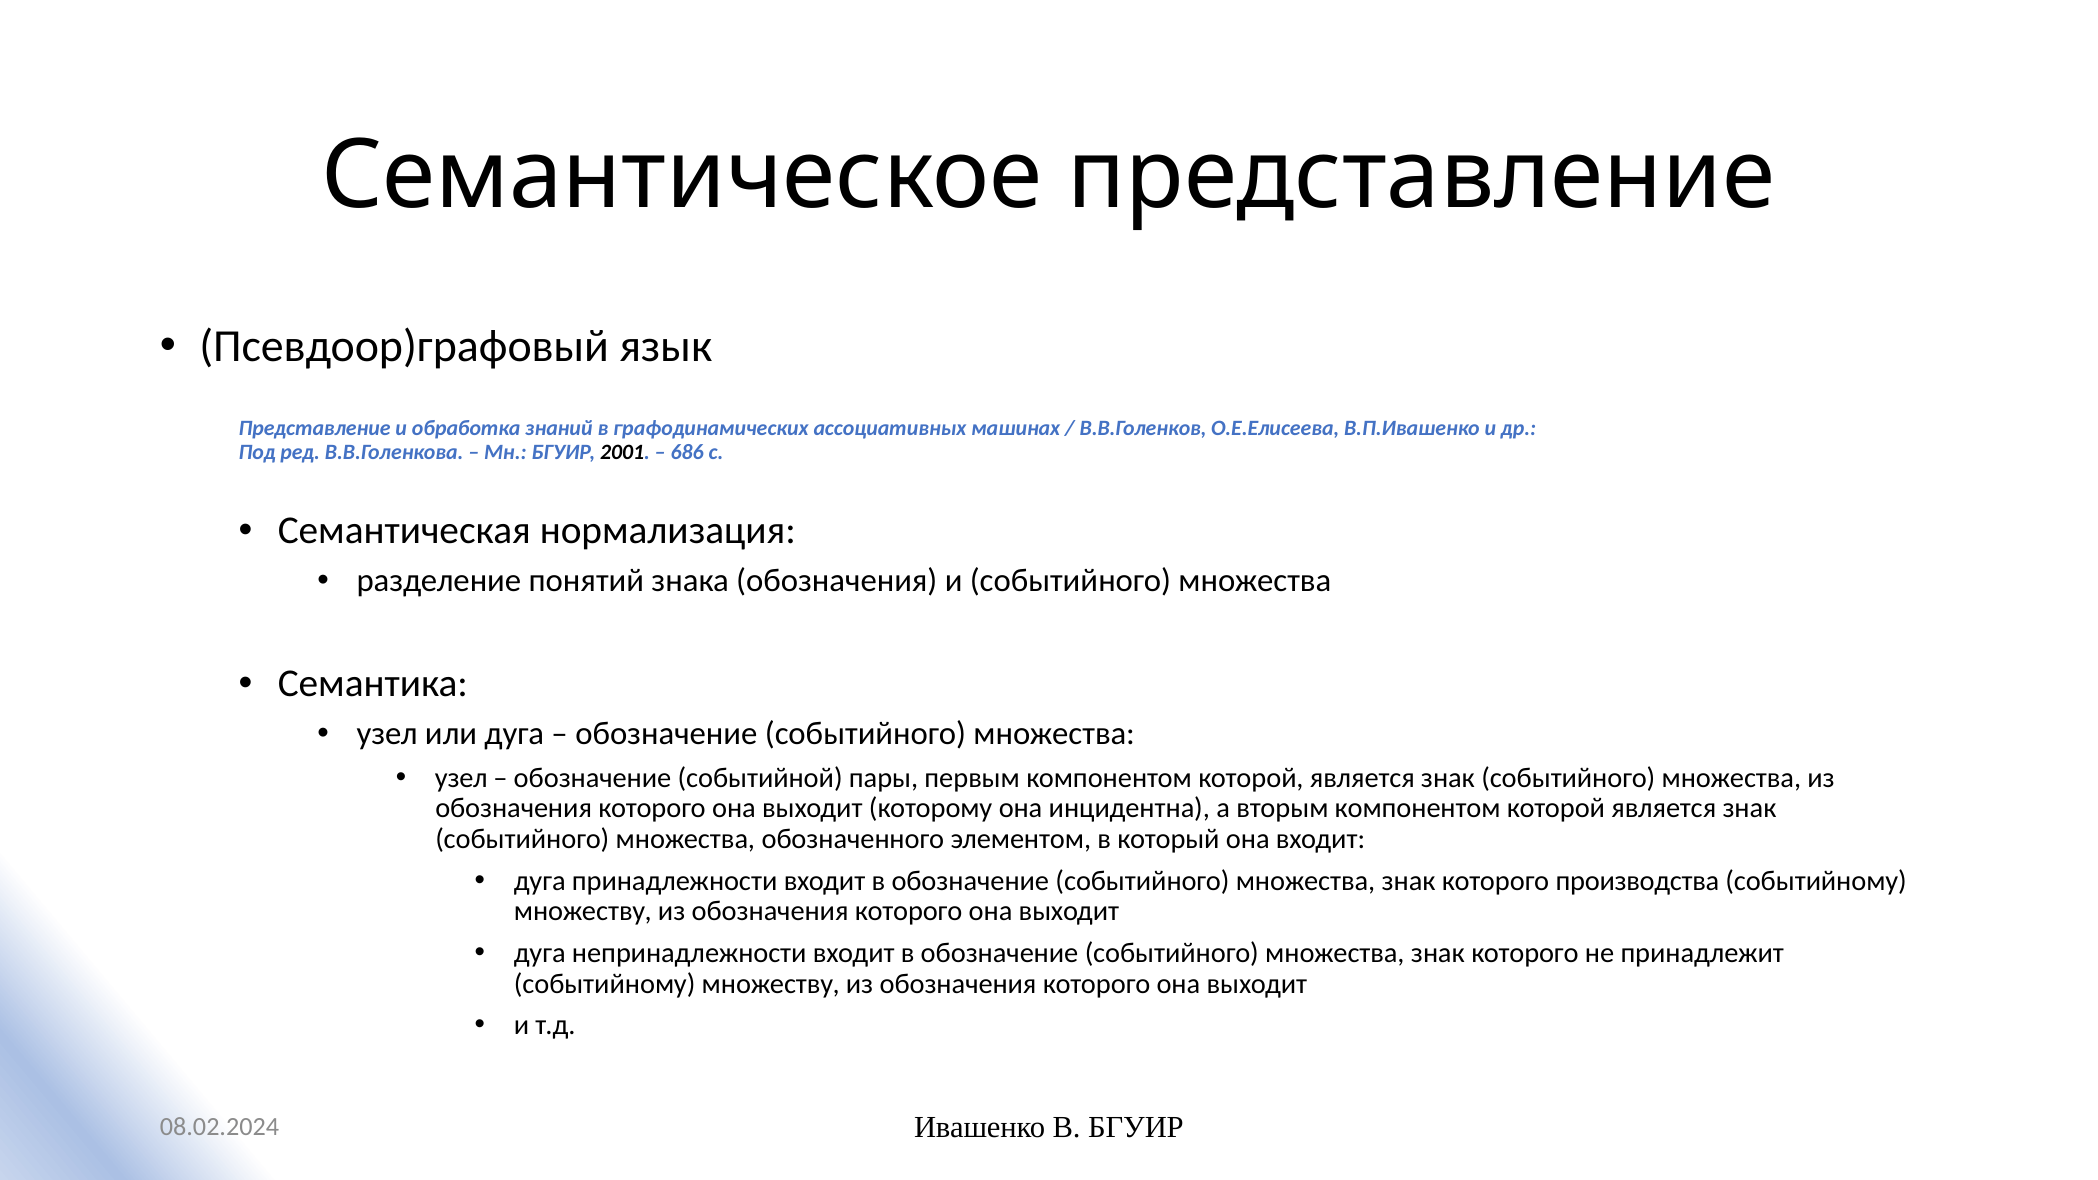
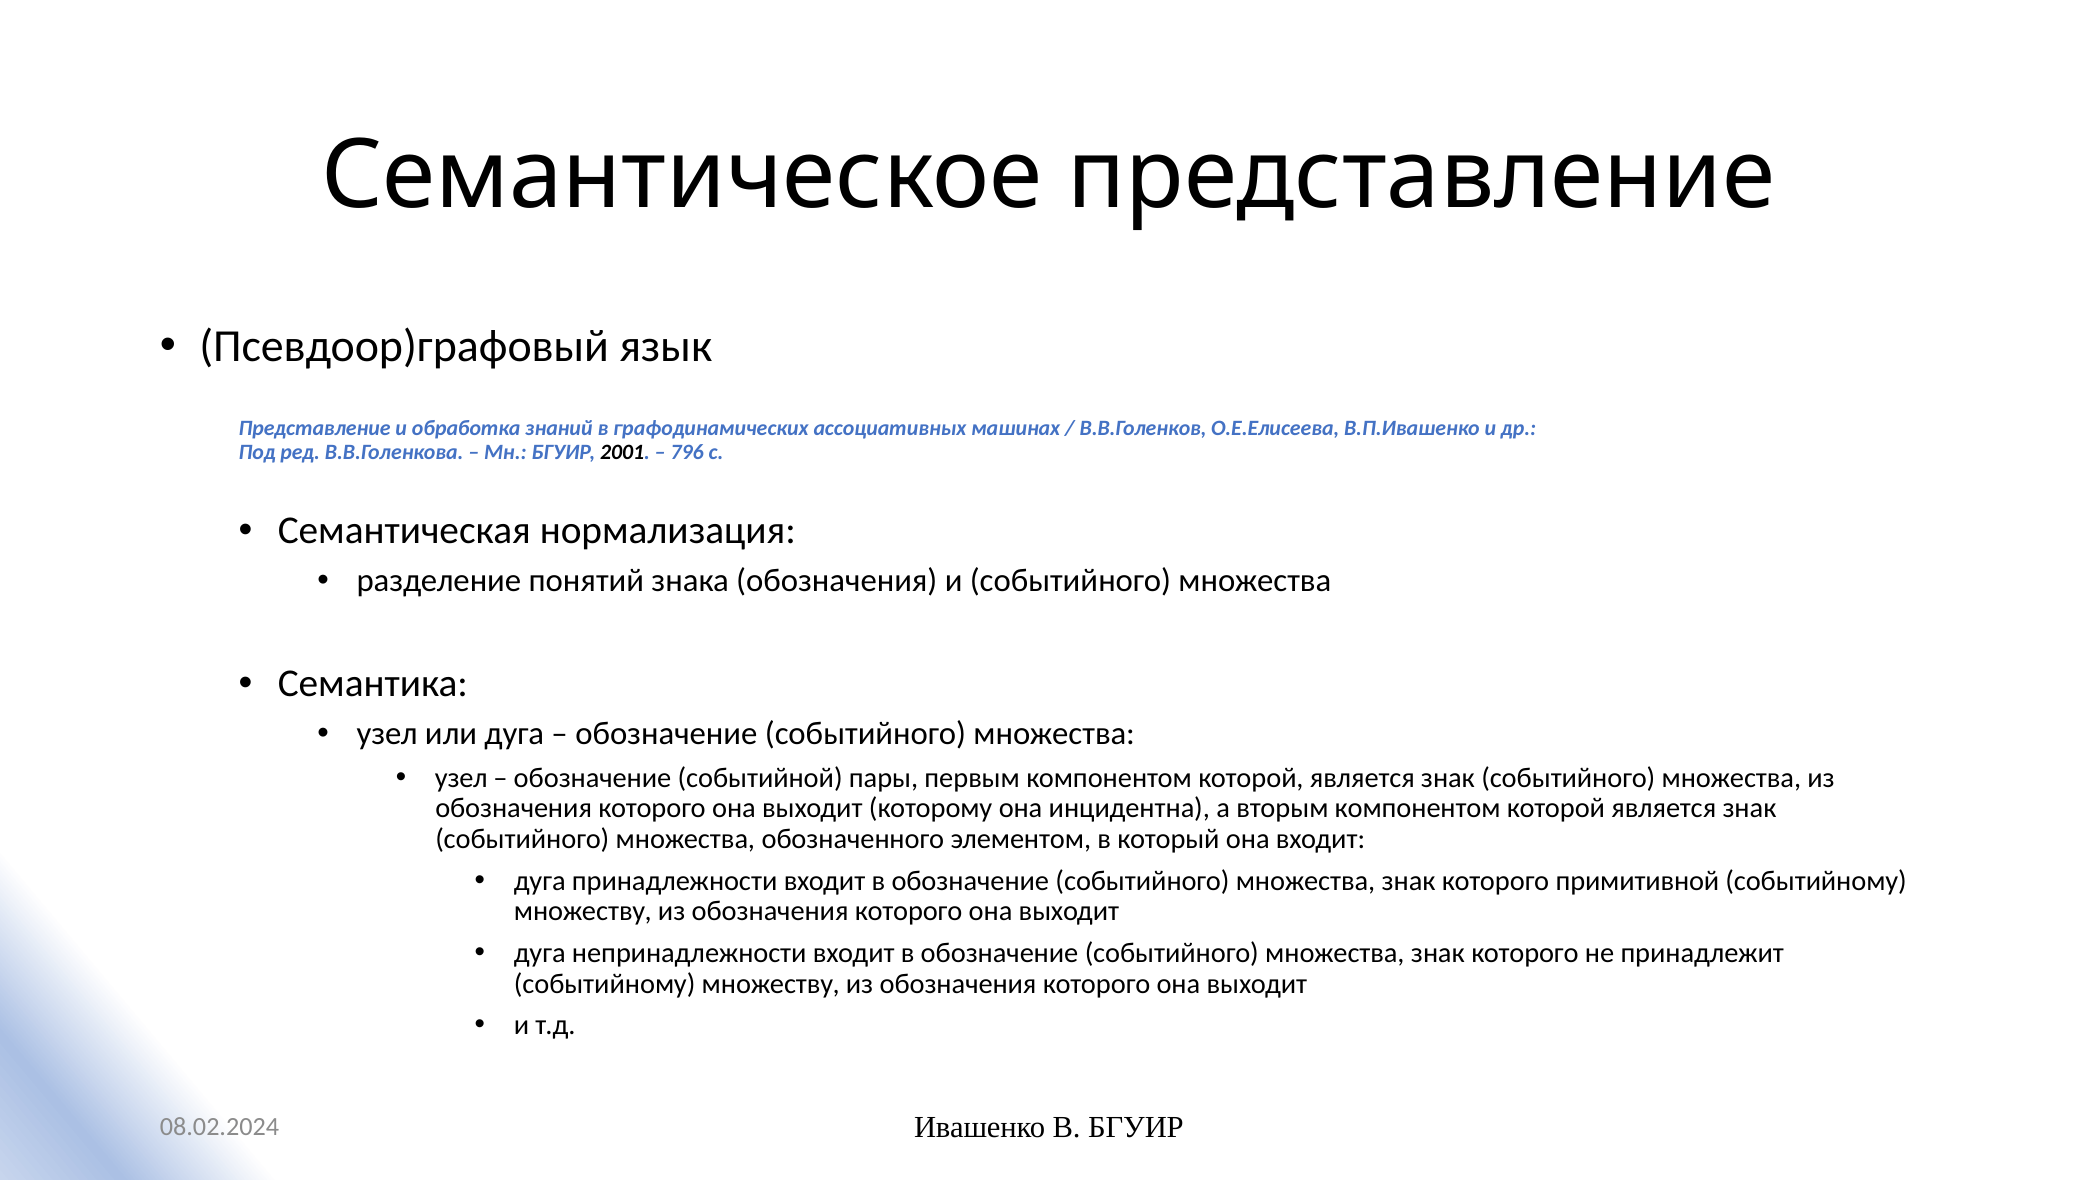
686: 686 -> 796
производства: производства -> примитивной
